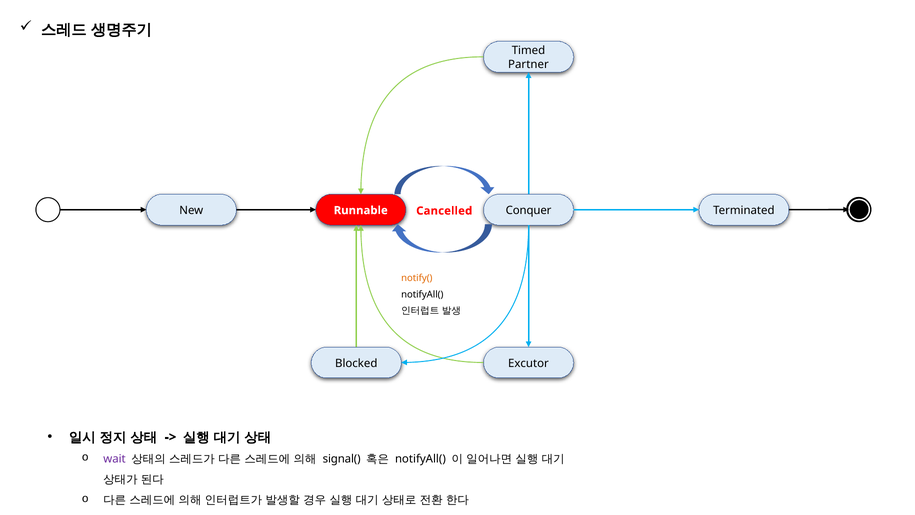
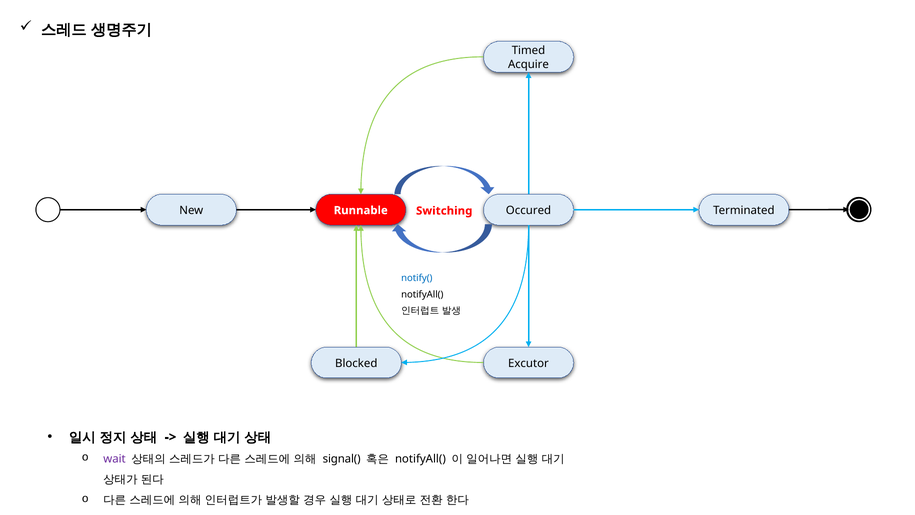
Partner: Partner -> Acquire
Conquer: Conquer -> Occured
Cancelled: Cancelled -> Switching
notify( colour: orange -> blue
